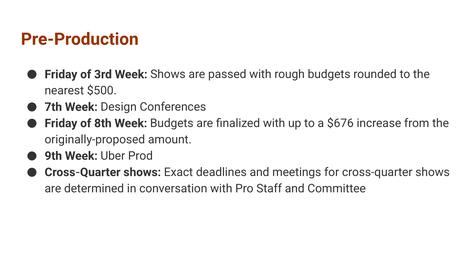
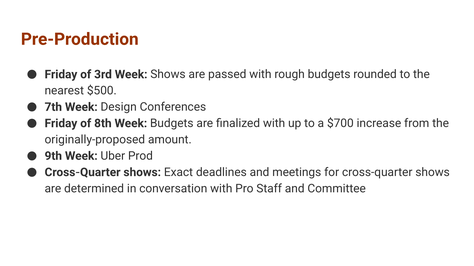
$676: $676 -> $700
